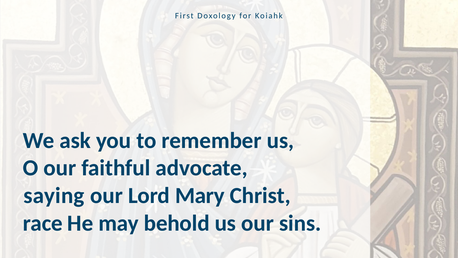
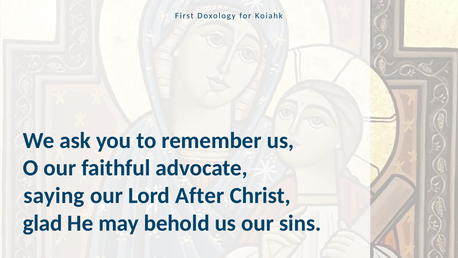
Mary: Mary -> After
race: race -> glad
